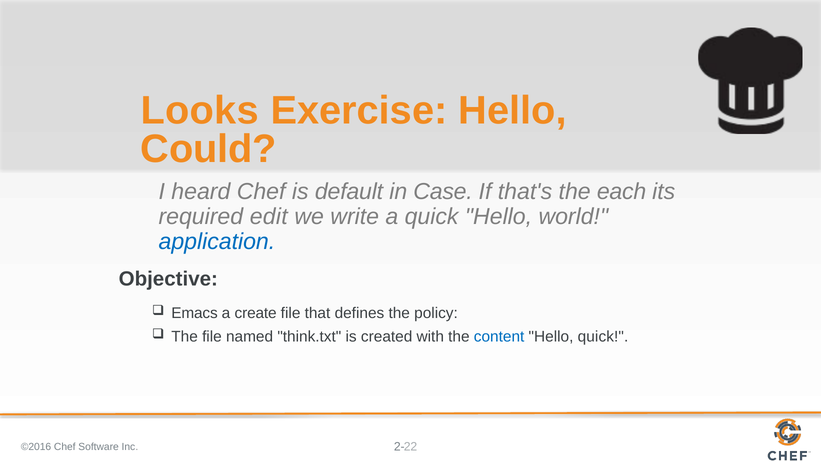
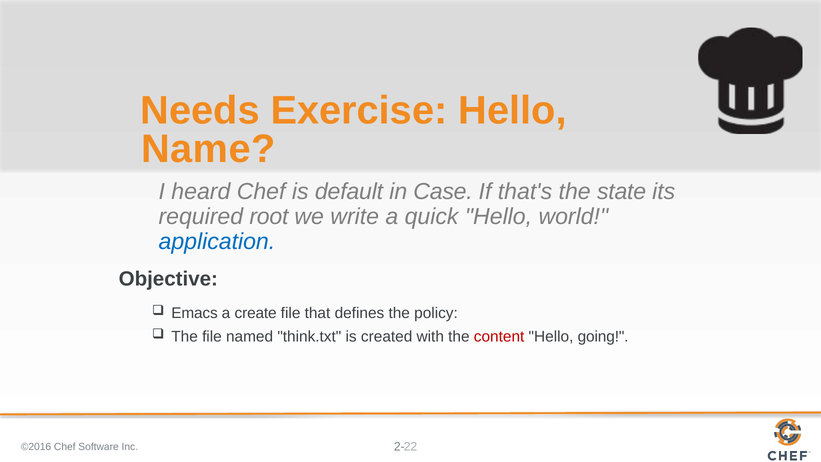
Looks: Looks -> Needs
Could: Could -> Name
each: each -> state
edit: edit -> root
content colour: blue -> red
Hello quick: quick -> going
